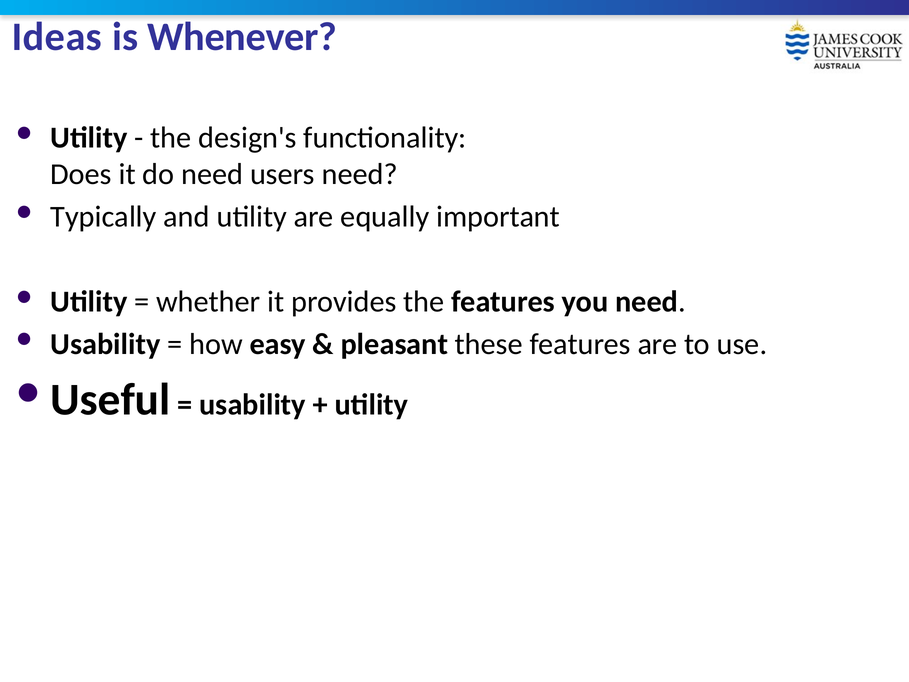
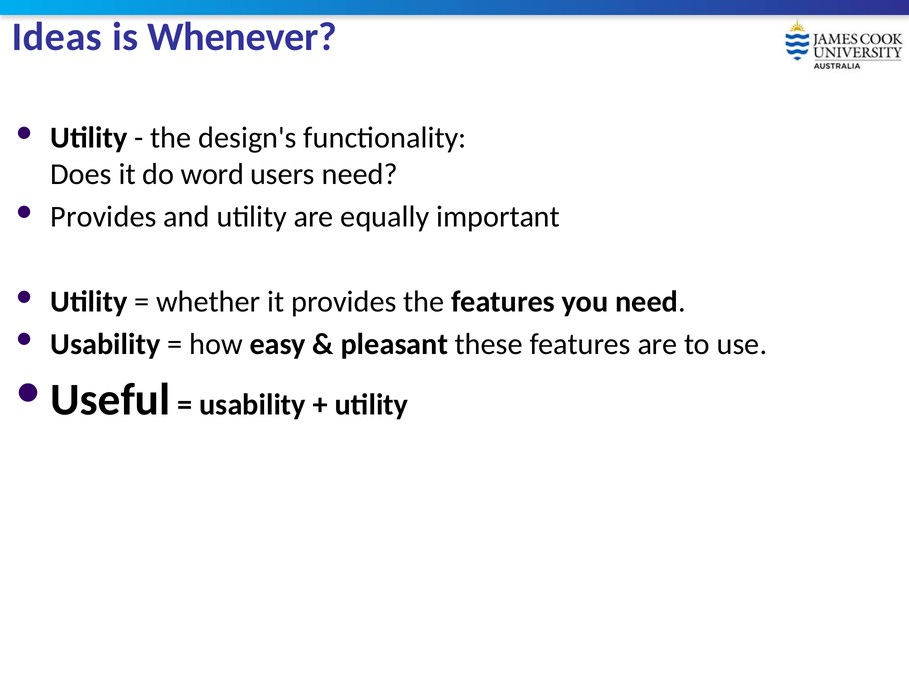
do need: need -> word
Typically at (103, 217): Typically -> Provides
